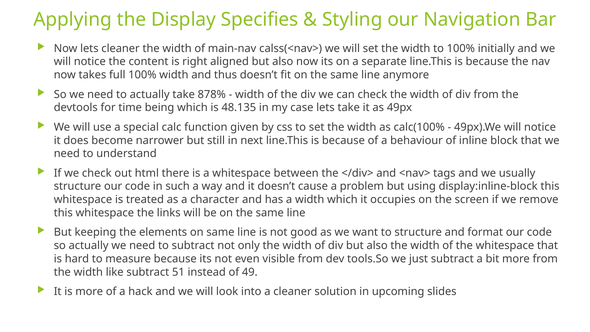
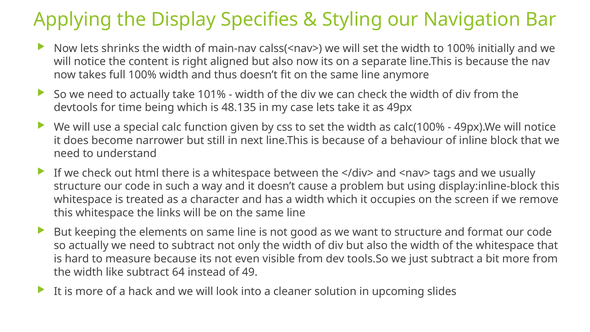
lets cleaner: cleaner -> shrinks
878%: 878% -> 101%
51: 51 -> 64
